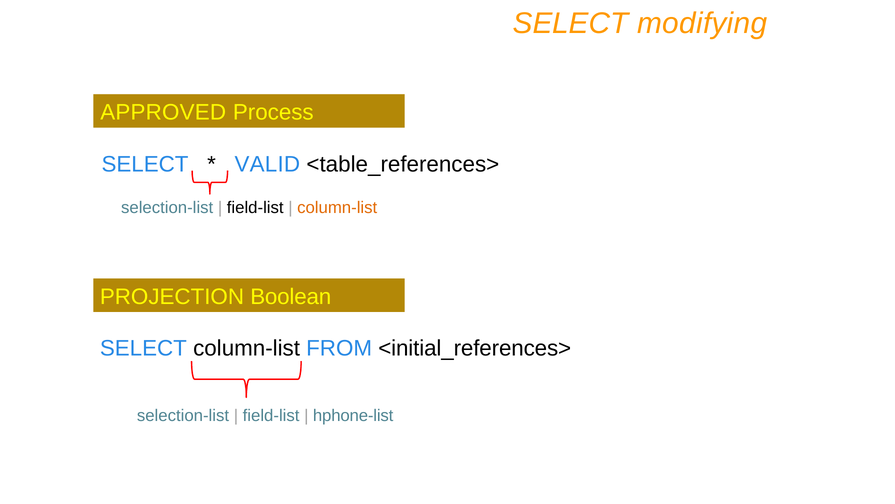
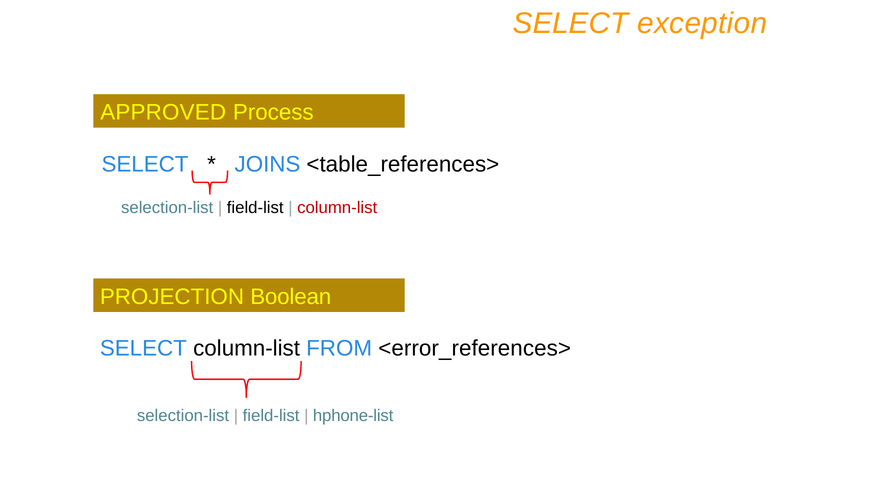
modifying: modifying -> exception
VALID: VALID -> JOINS
column-list at (337, 207) colour: orange -> red
<initial_references>: <initial_references> -> <error_references>
